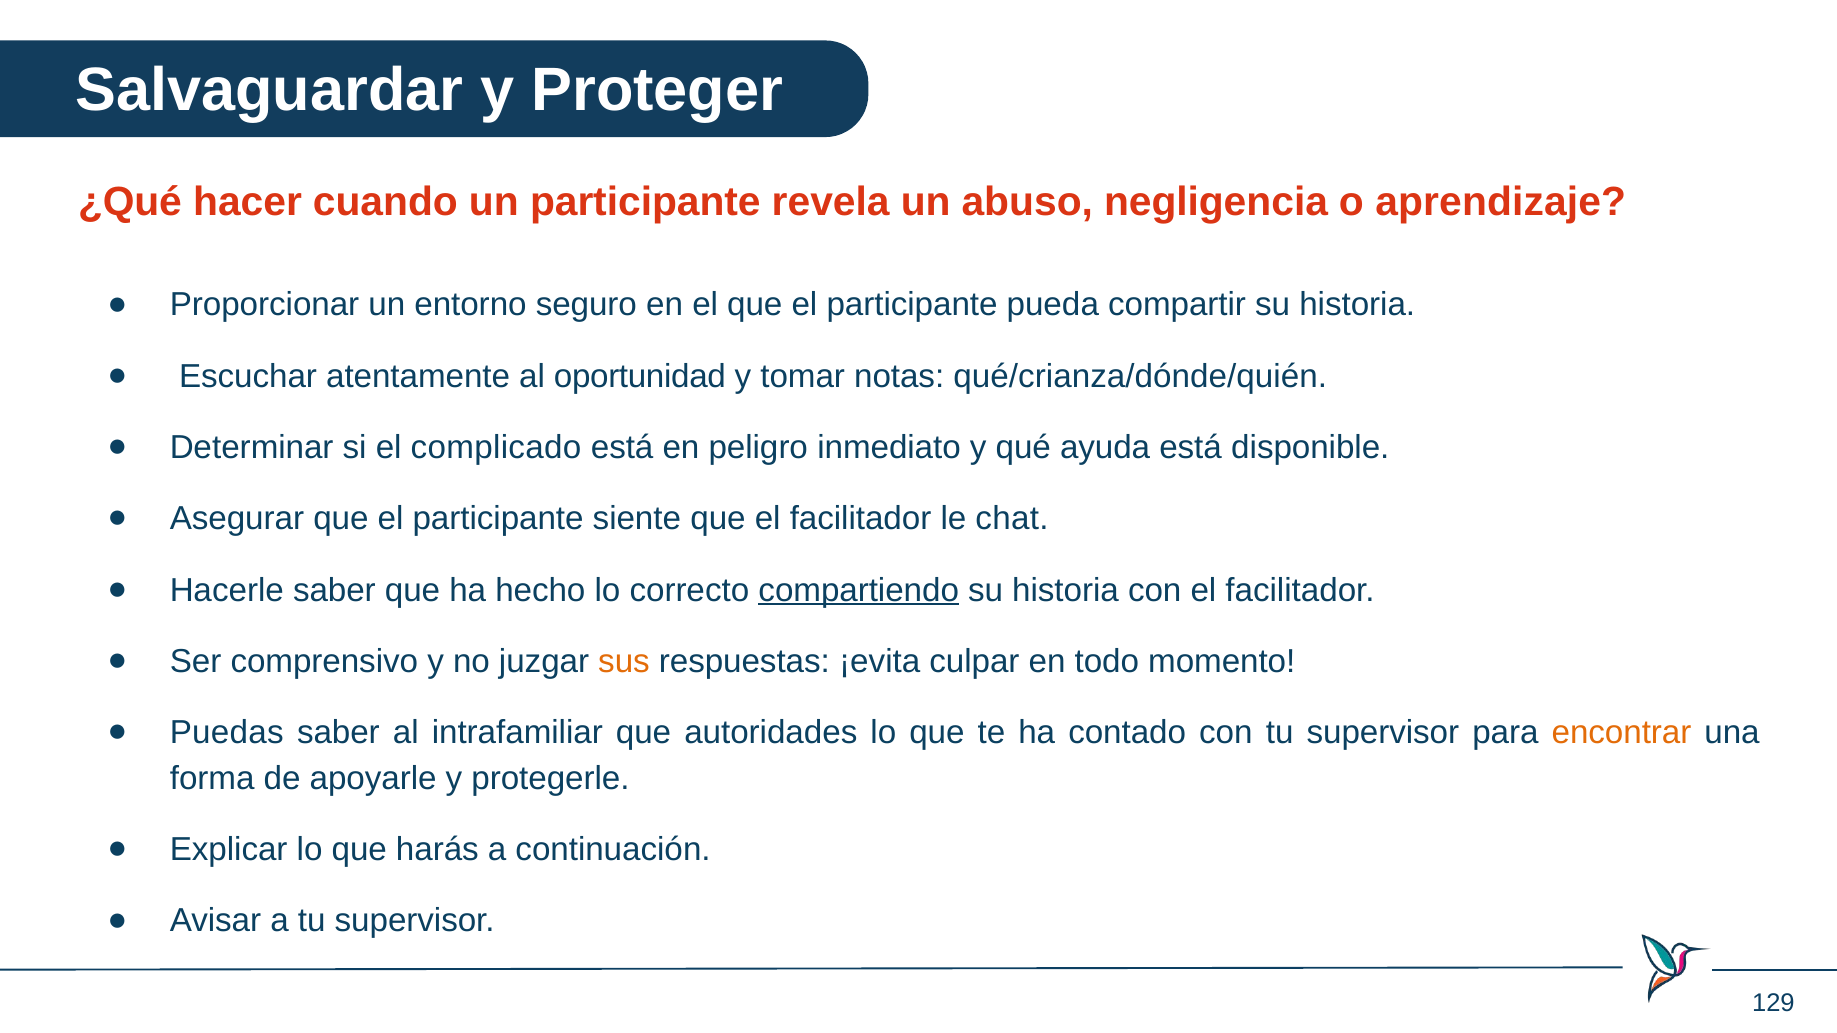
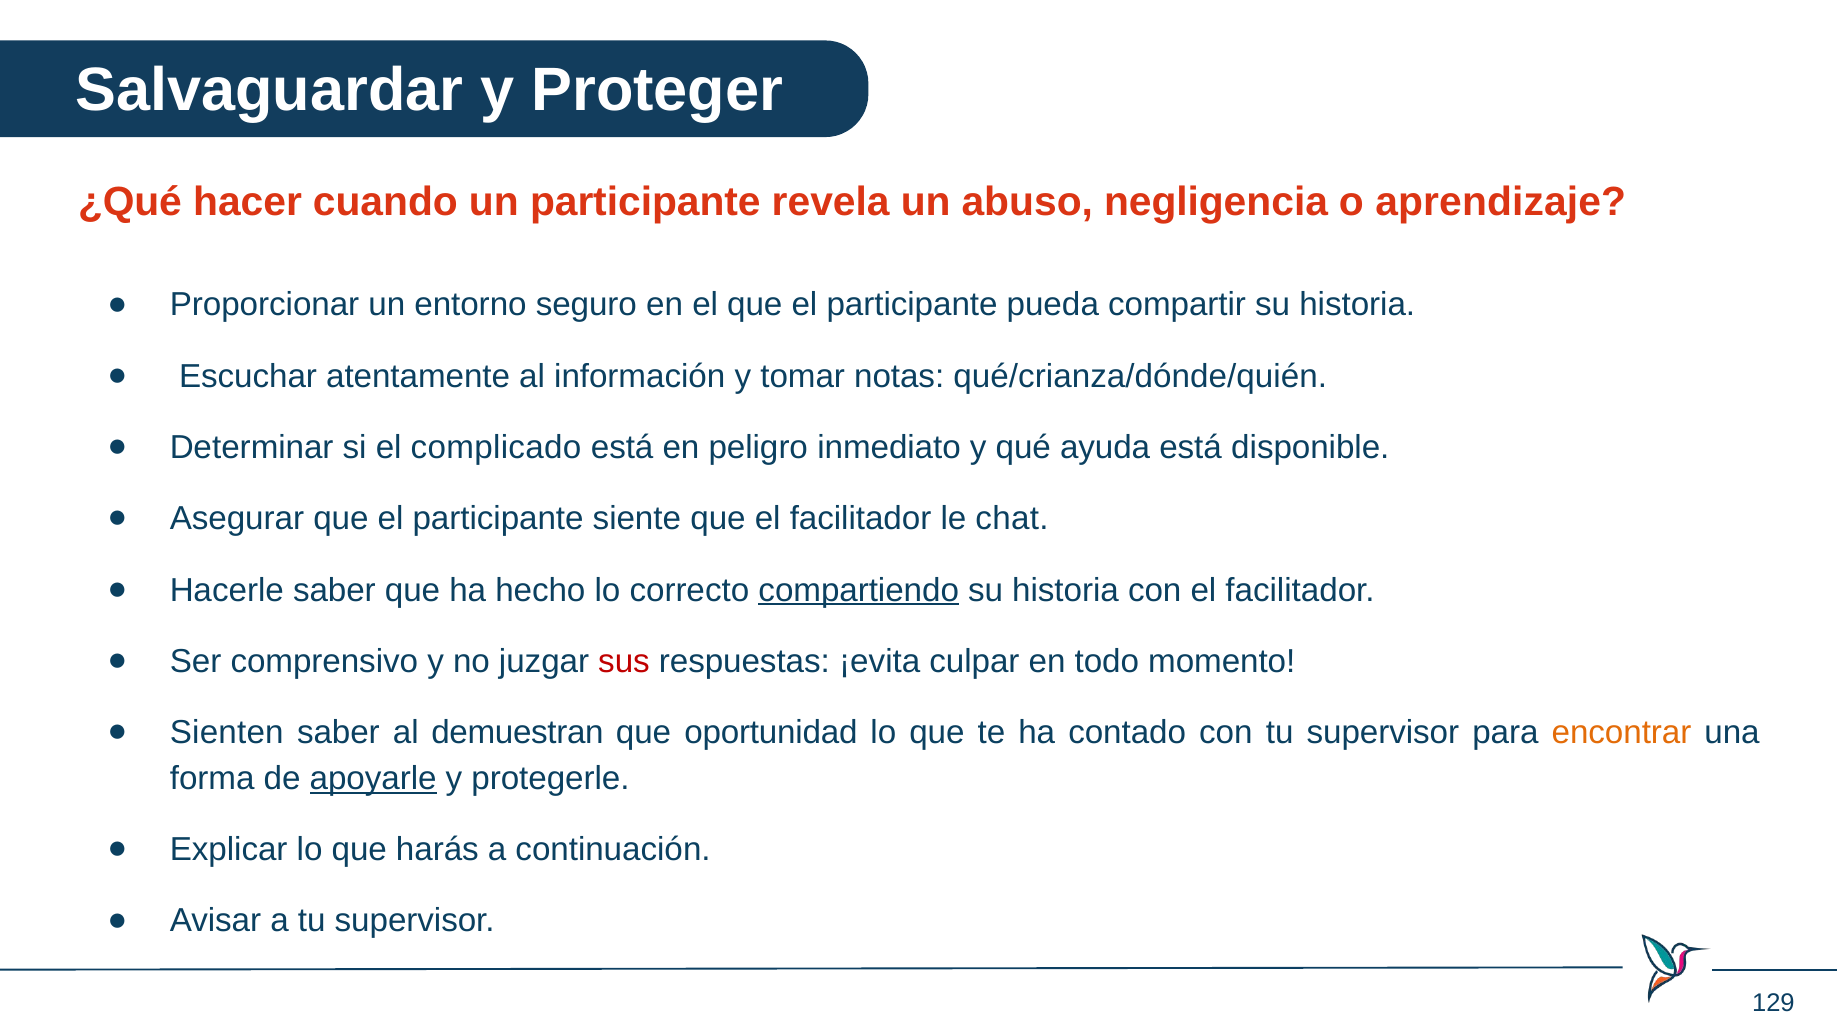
oportunidad: oportunidad -> información
sus colour: orange -> red
Puedas: Puedas -> Sienten
intrafamiliar: intrafamiliar -> demuestran
autoridades: autoridades -> oportunidad
apoyarle underline: none -> present
